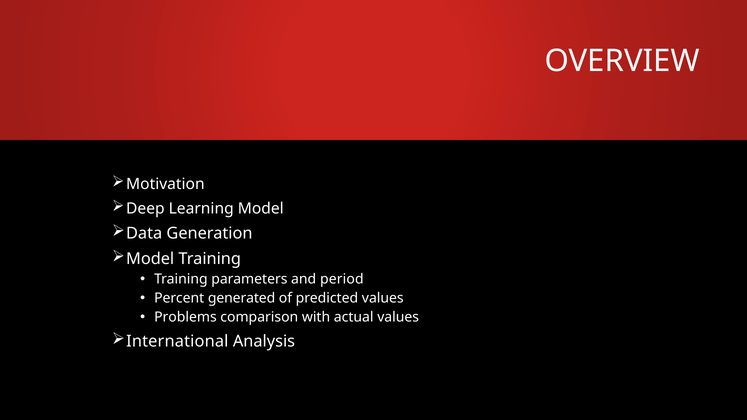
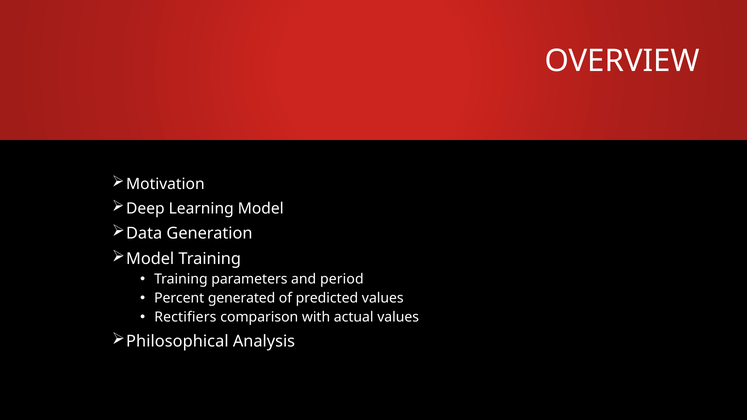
Problems: Problems -> Rectifiers
International: International -> Philosophical
